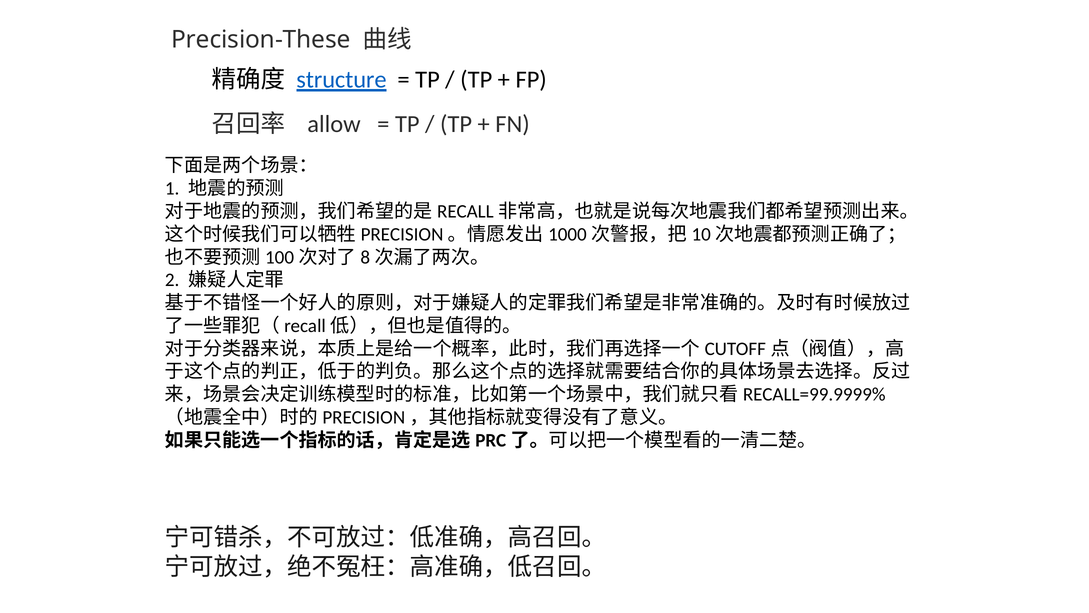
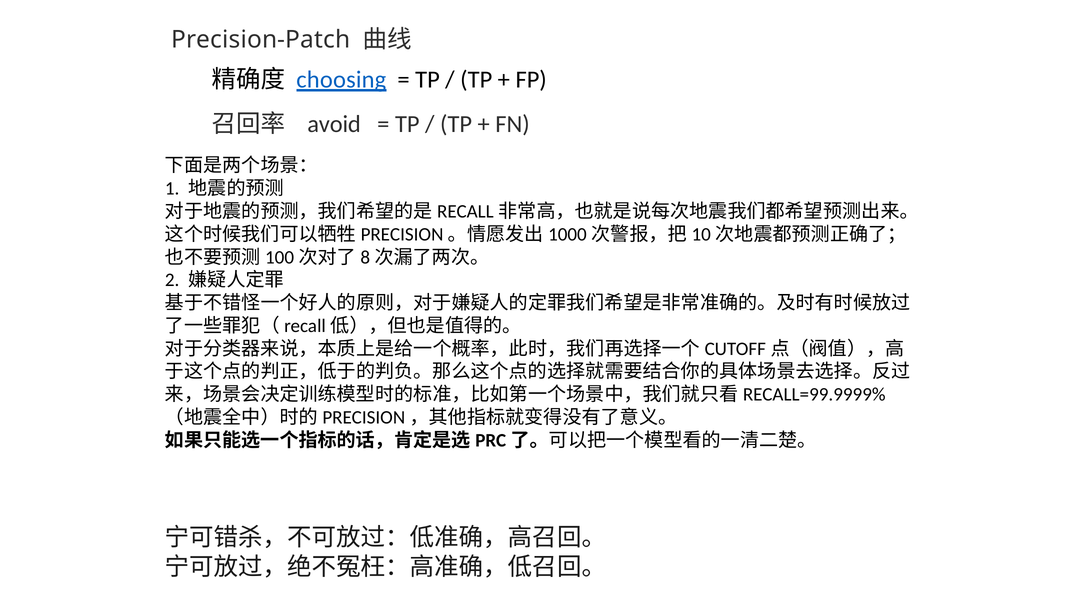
Precision-These: Precision-These -> Precision-Patch
structure: structure -> choosing
allow: allow -> avoid
